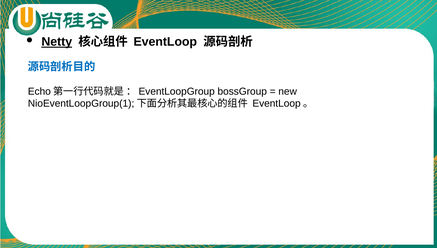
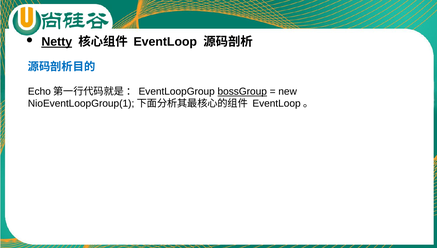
bossGroup underline: none -> present
